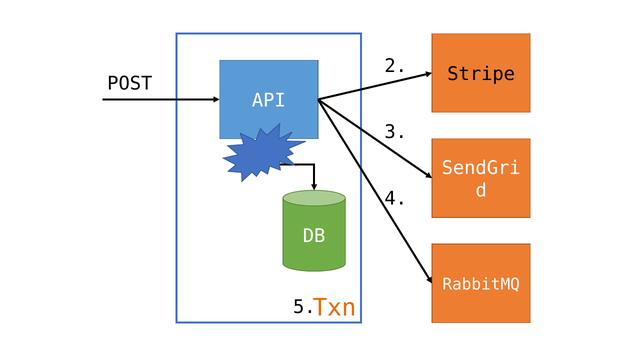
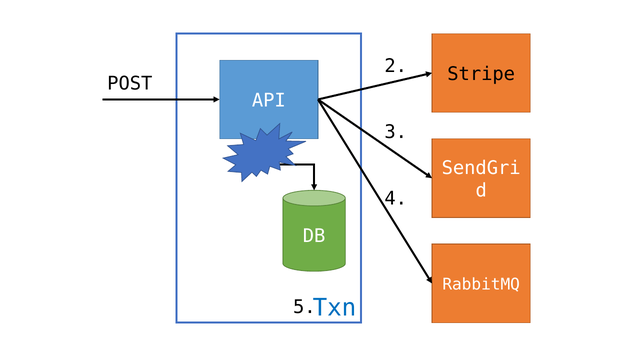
Txn colour: orange -> blue
